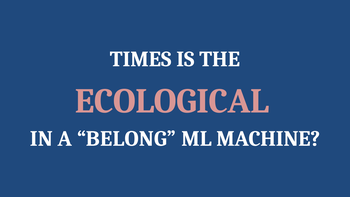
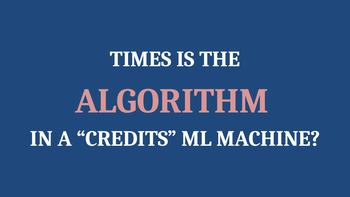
ECOLOGICAL: ECOLOGICAL -> ALGORITHM
BELONG: BELONG -> CREDITS
